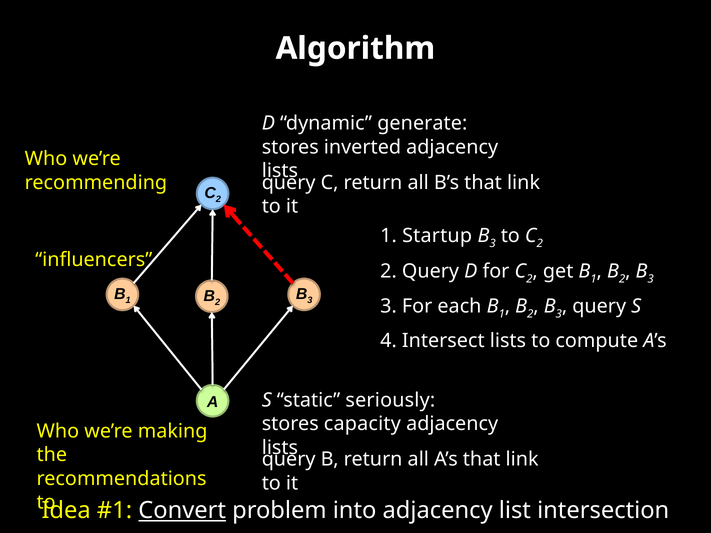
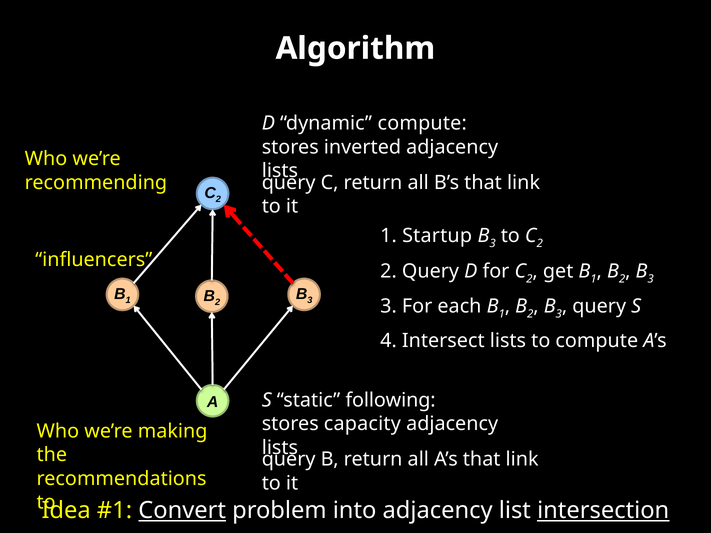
dynamic generate: generate -> compute
seriously: seriously -> following
intersection underline: none -> present
